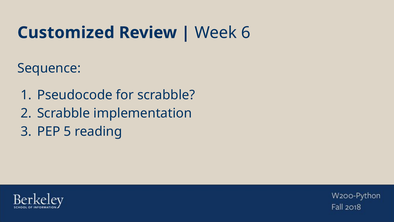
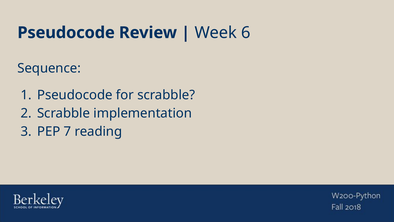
Customized at (66, 33): Customized -> Pseudocode
PEP 5: 5 -> 7
